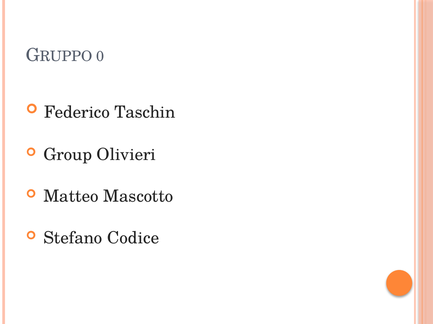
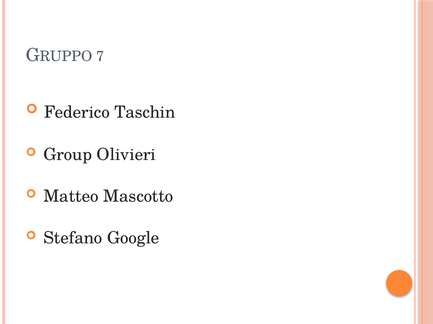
0: 0 -> 7
Codice: Codice -> Google
